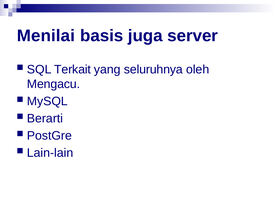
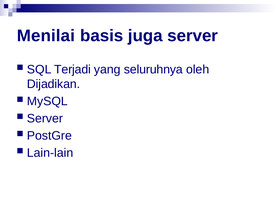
Terkait: Terkait -> Terjadi
Mengacu: Mengacu -> Dijadikan
Berarti at (45, 118): Berarti -> Server
